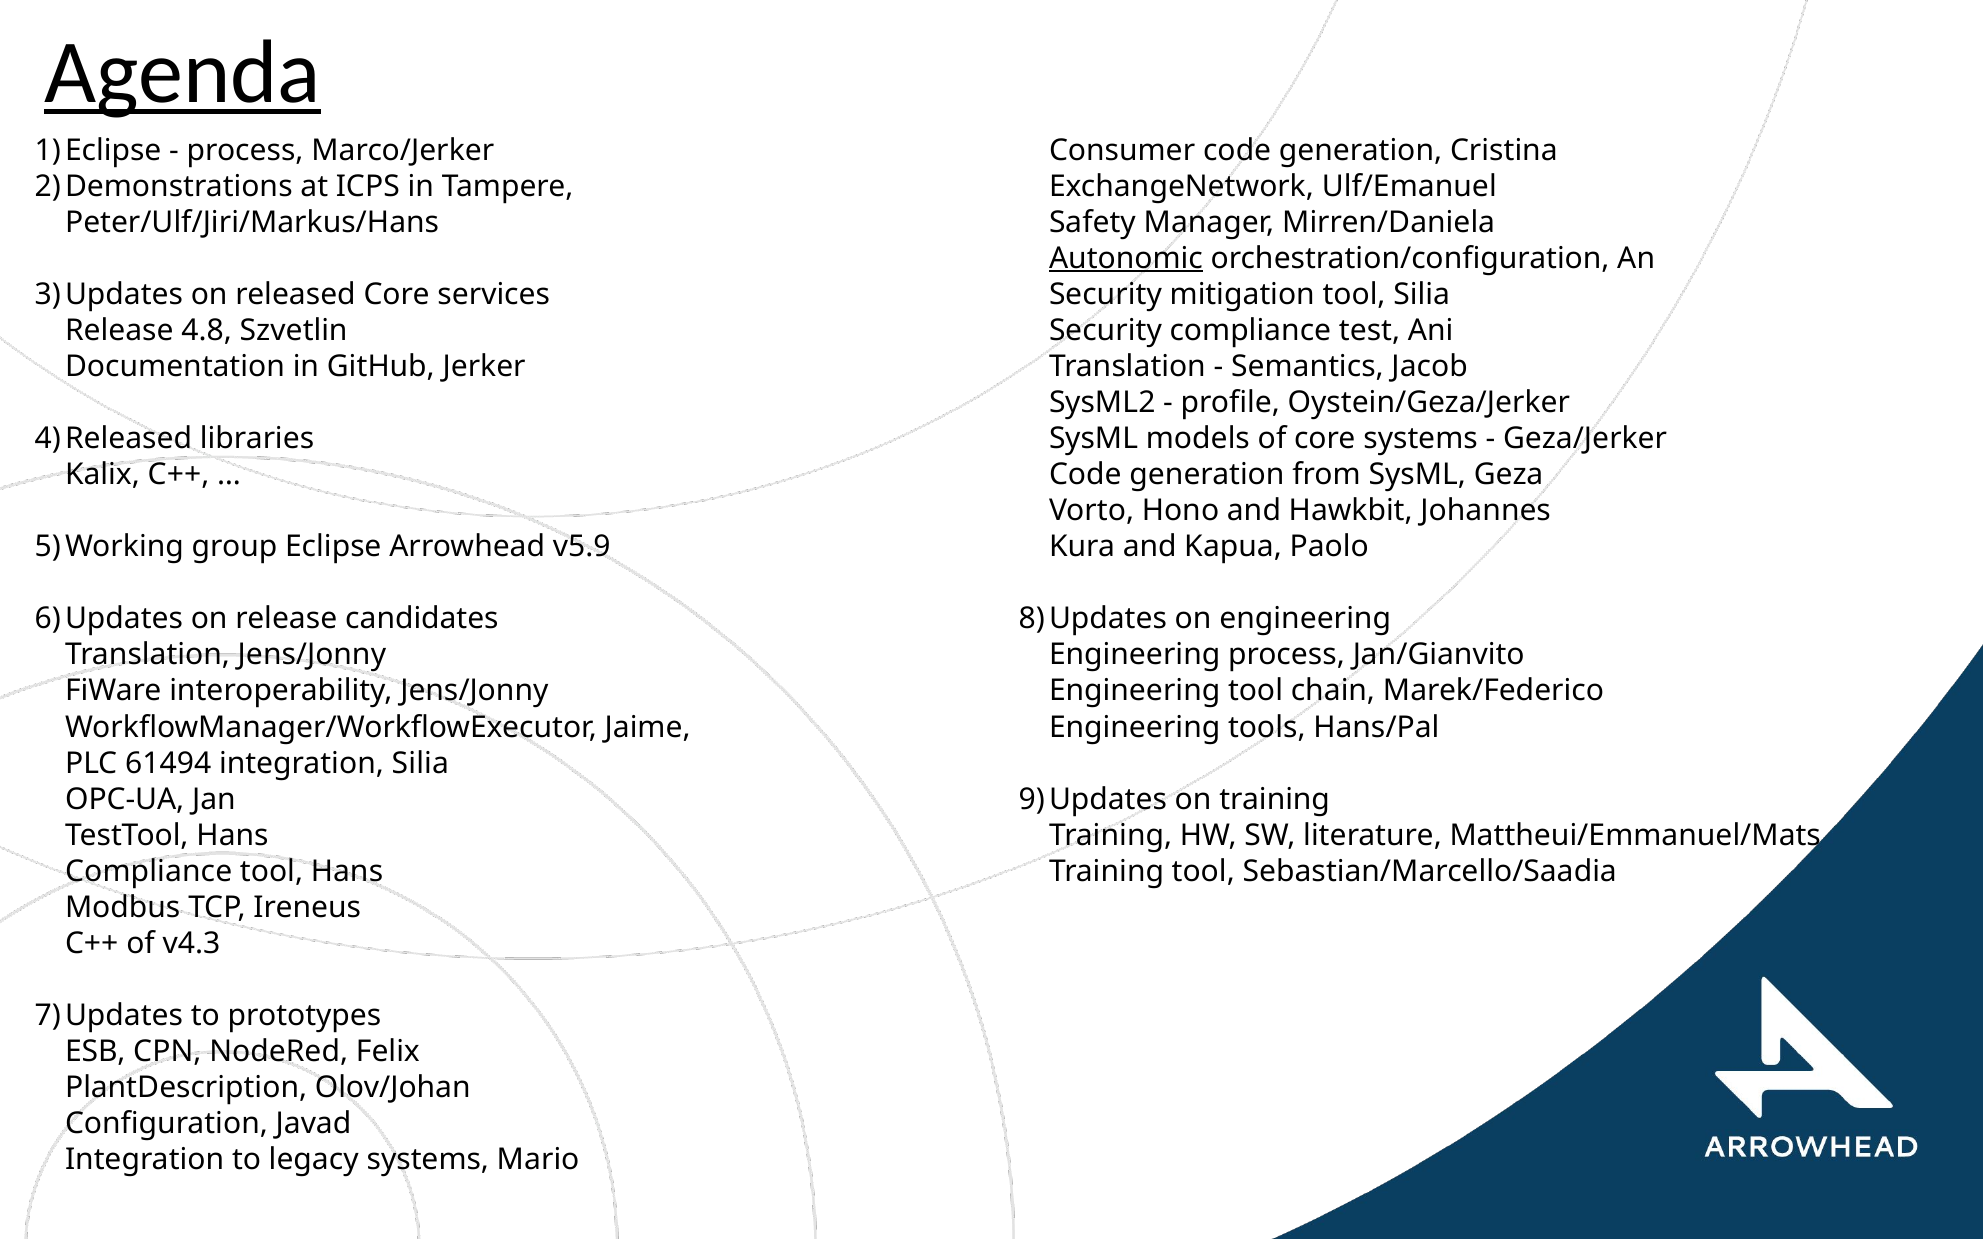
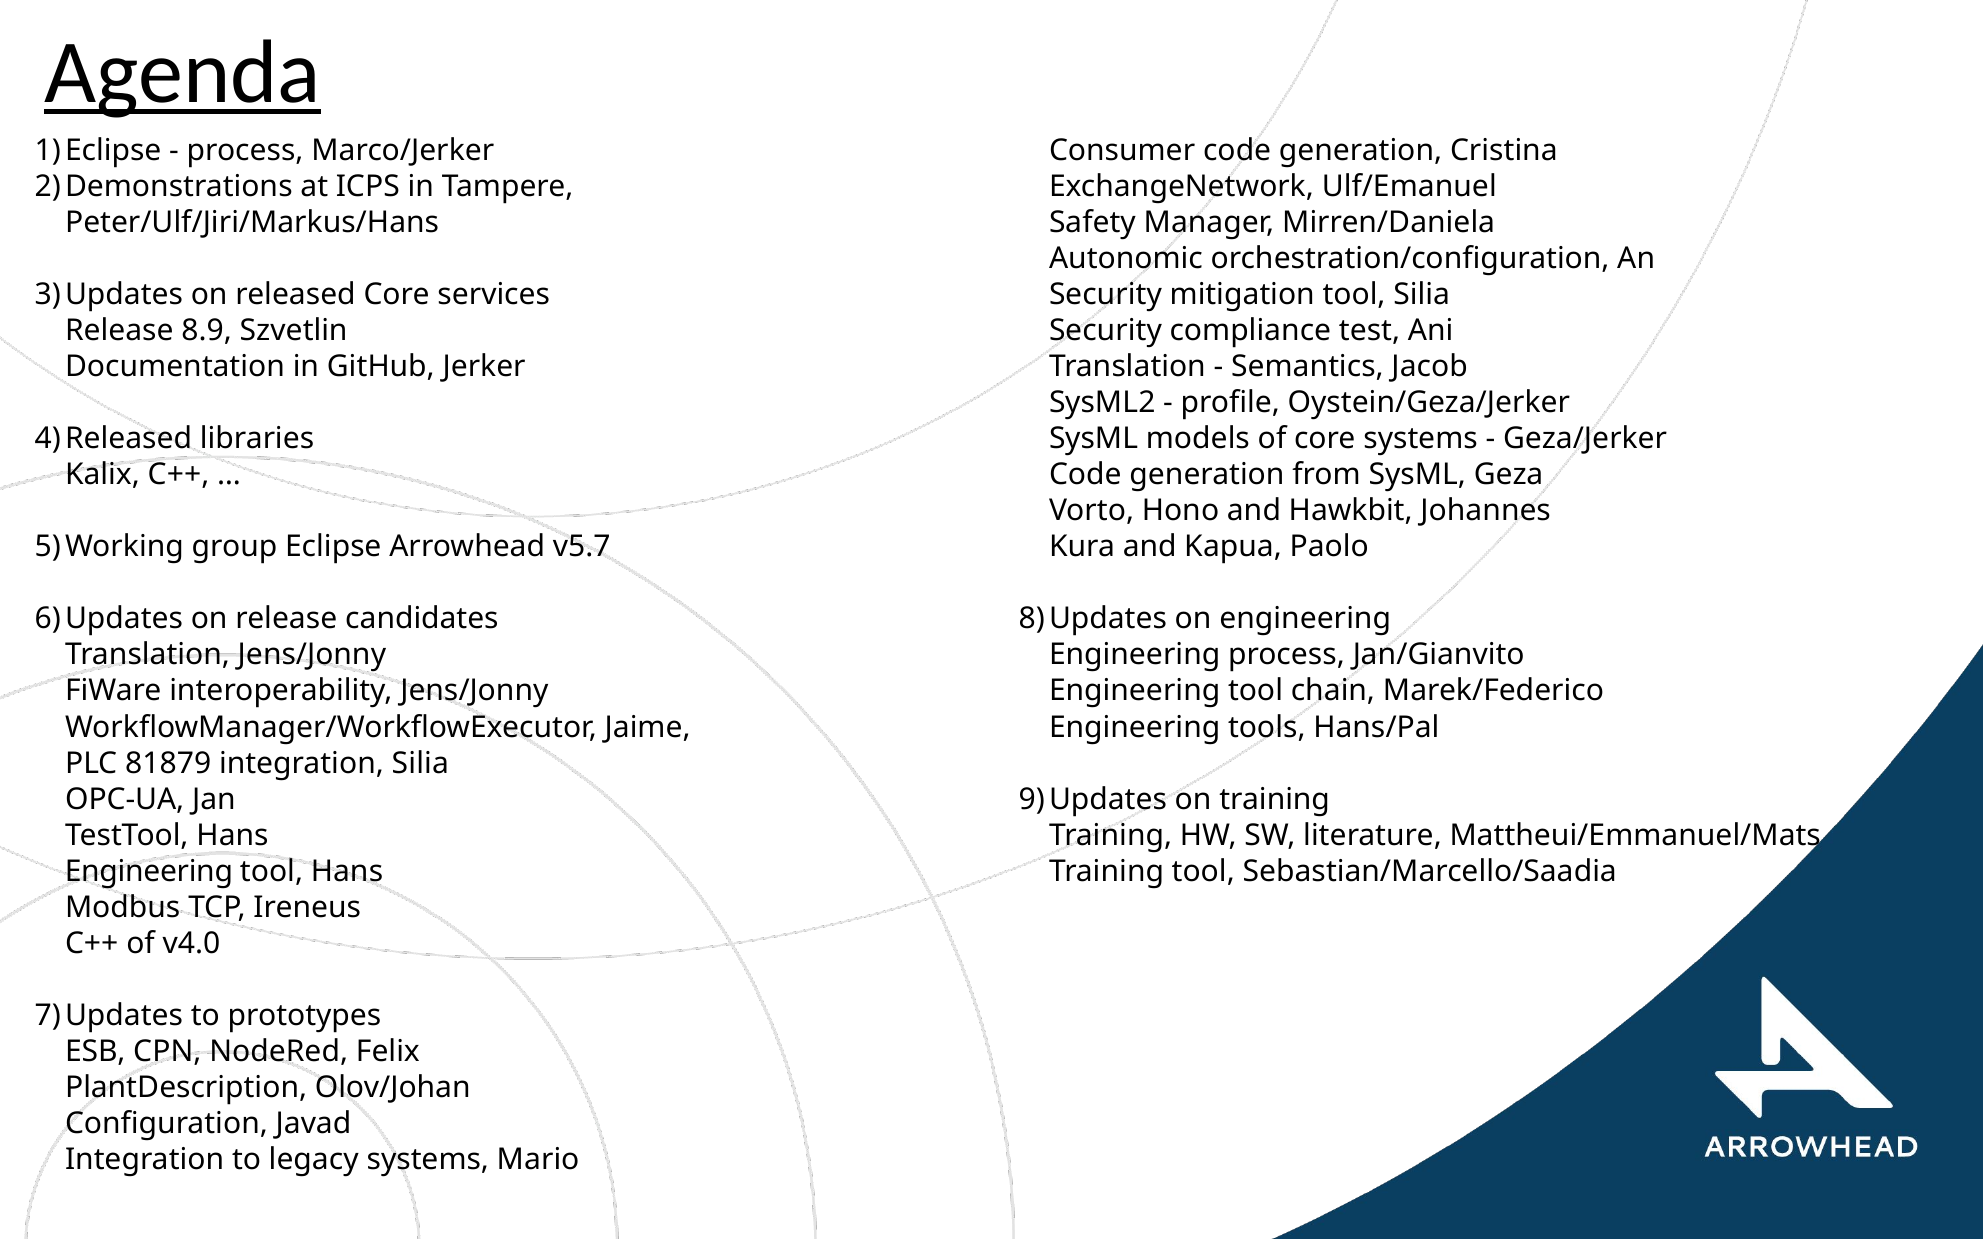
Autonomic underline: present -> none
4.8: 4.8 -> 8.9
v5.9: v5.9 -> v5.7
61494: 61494 -> 81879
Compliance at (149, 872): Compliance -> Engineering
v4.3: v4.3 -> v4.0
